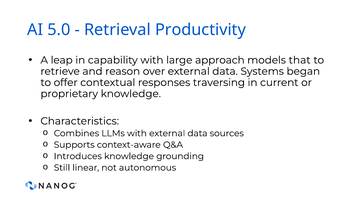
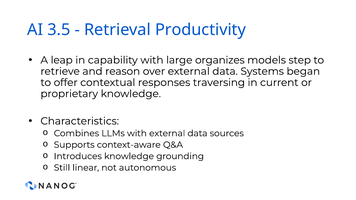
5.0: 5.0 -> 3.5
approach: approach -> organizes
that: that -> step
